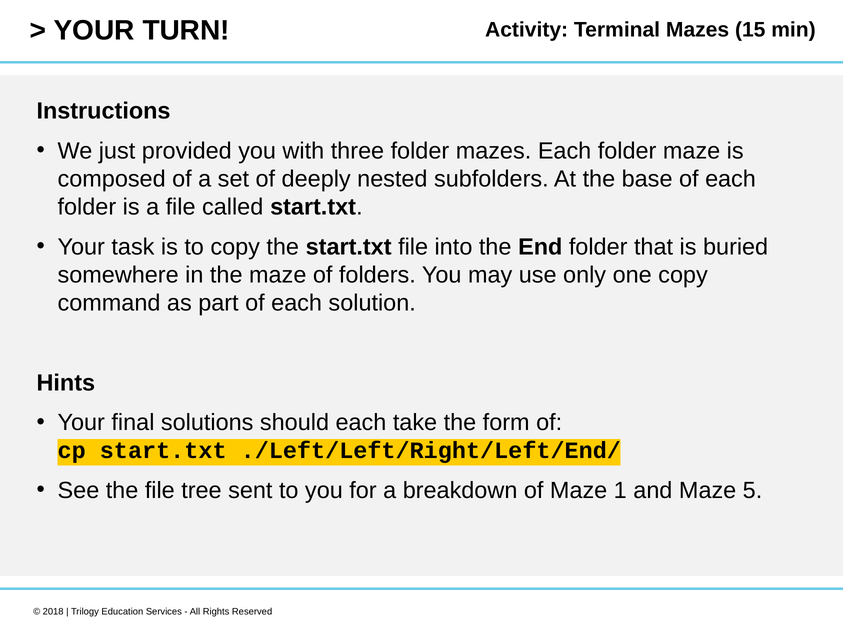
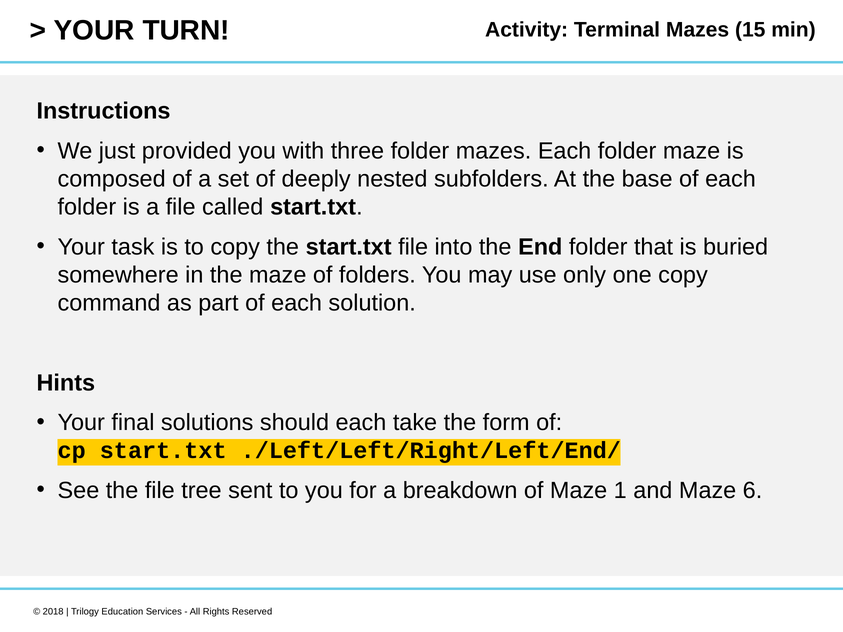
5: 5 -> 6
